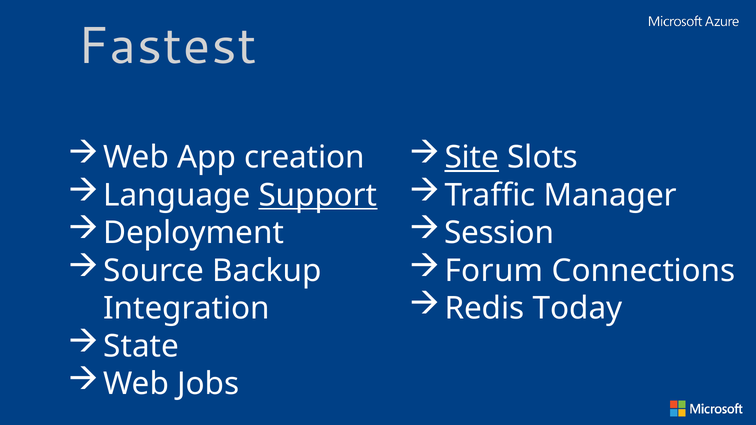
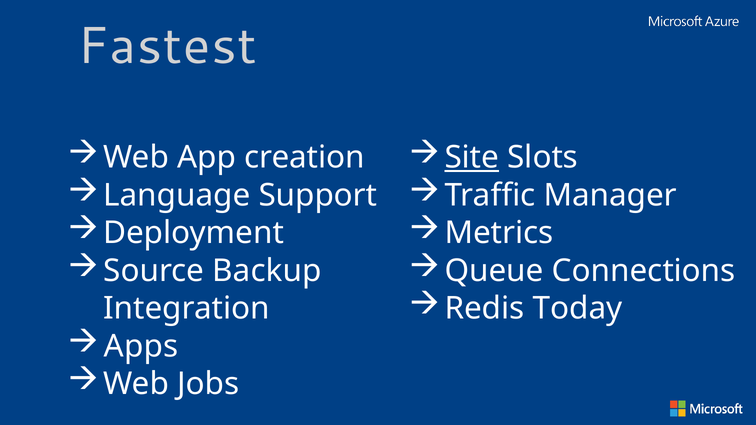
Support underline: present -> none
Session: Session -> Metrics
Forum: Forum -> Queue
State: State -> Apps
